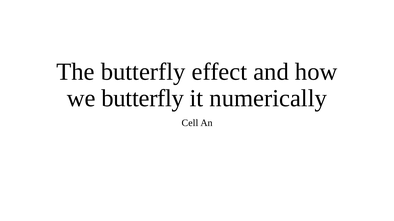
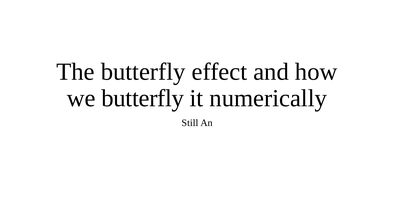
Cell: Cell -> Still
